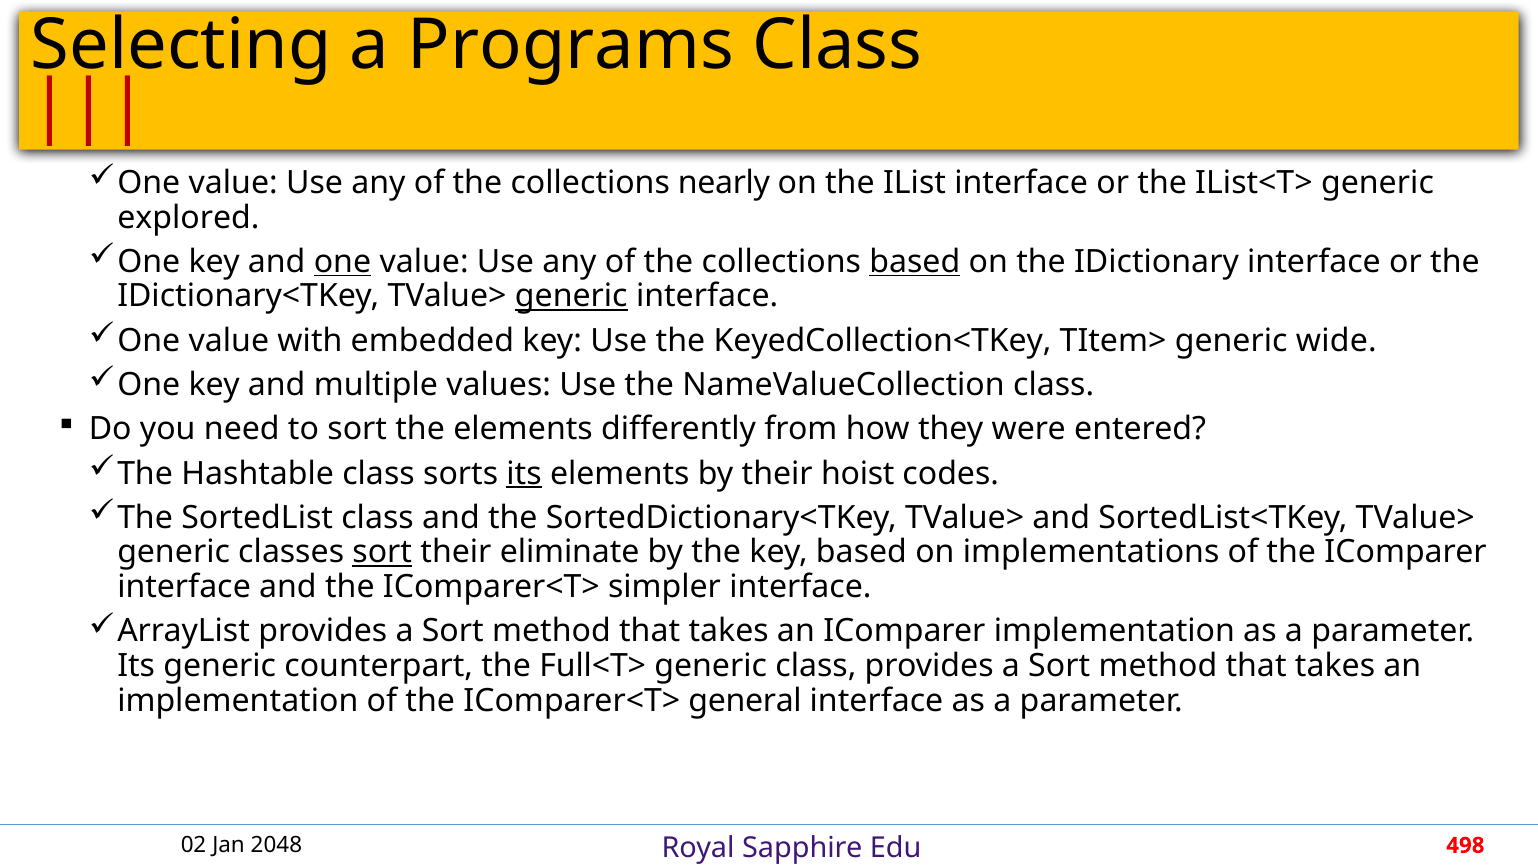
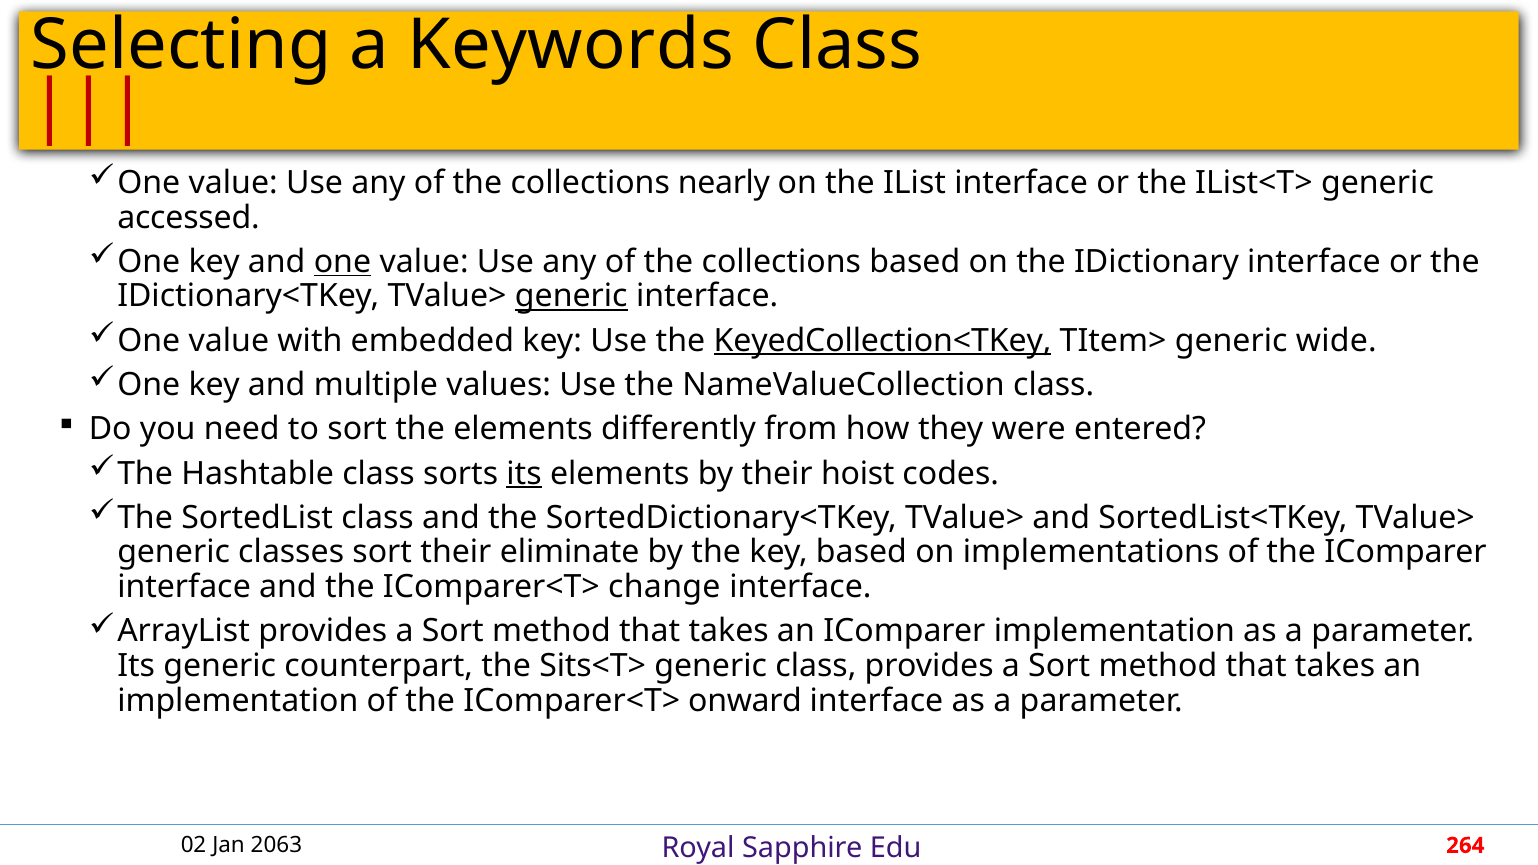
Programs: Programs -> Keywords
explored: explored -> accessed
based at (915, 262) underline: present -> none
KeyedCollection<TKey underline: none -> present
sort at (382, 552) underline: present -> none
simpler: simpler -> change
Full<T>: Full<T> -> Sits<T>
general: general -> onward
2048: 2048 -> 2063
498: 498 -> 264
